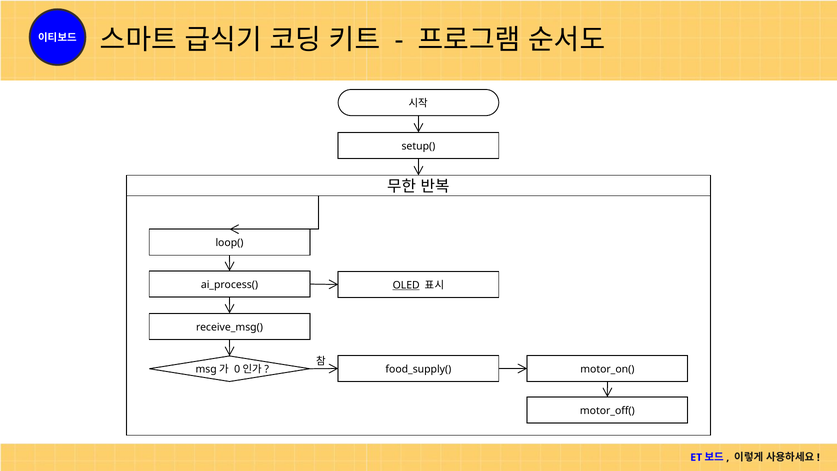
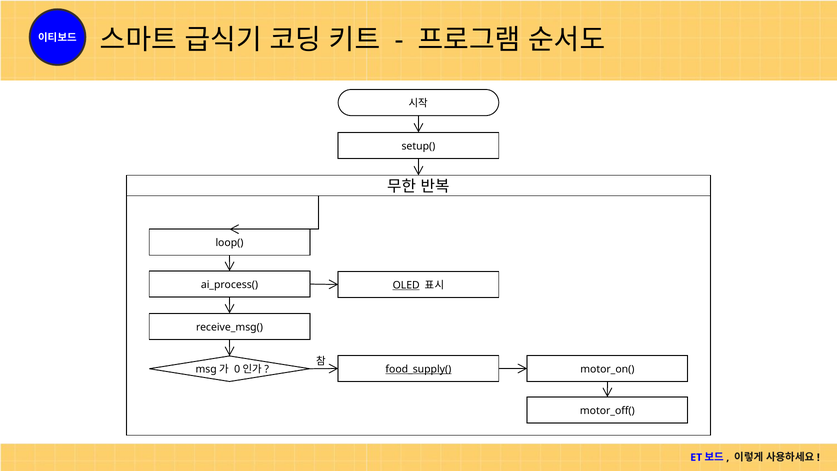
food_supply( underline: none -> present
